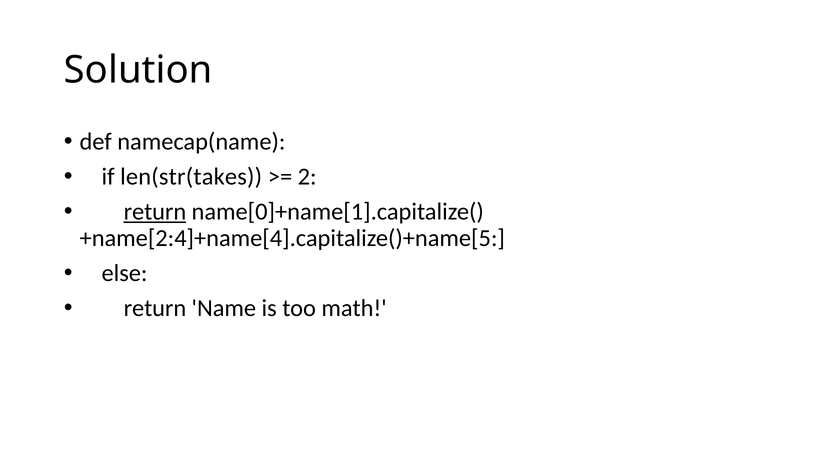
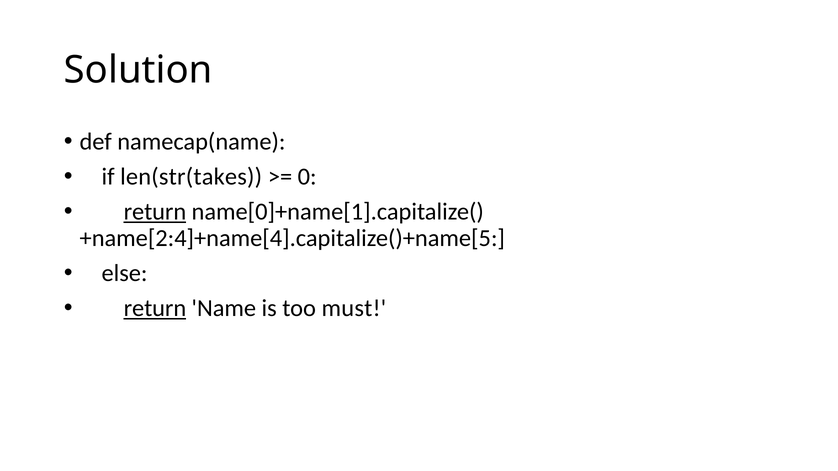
2: 2 -> 0
return at (155, 309) underline: none -> present
math: math -> must
